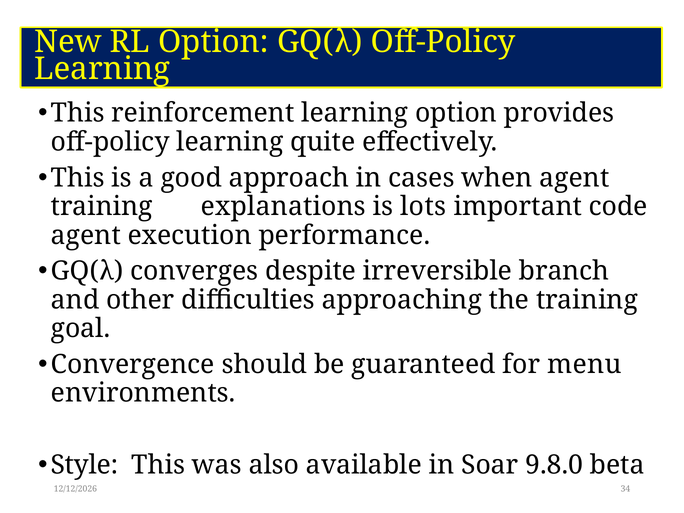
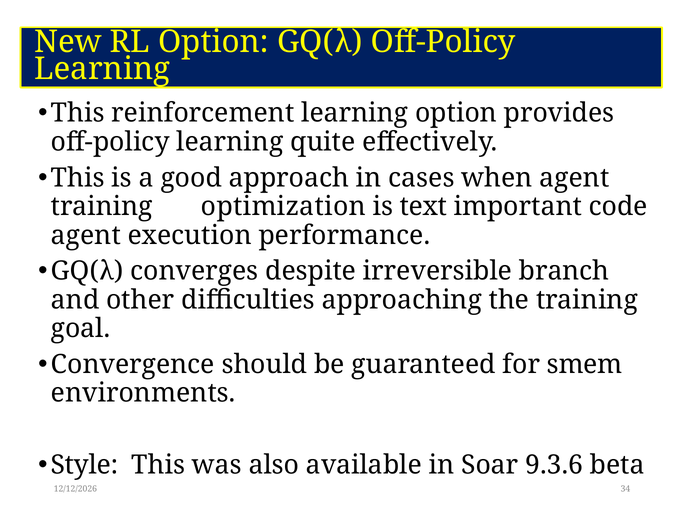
explanations: explanations -> optimization
lots: lots -> text
menu: menu -> smem
9.8.0: 9.8.0 -> 9.3.6
